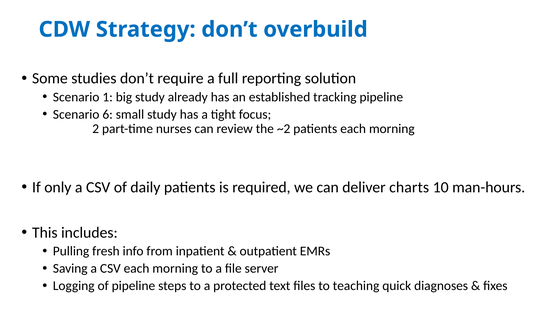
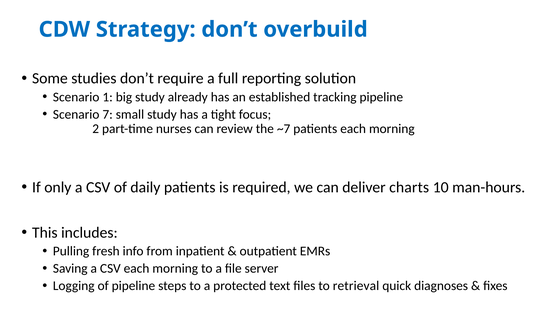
6: 6 -> 7
~2: ~2 -> ~7
teaching: teaching -> retrieval
